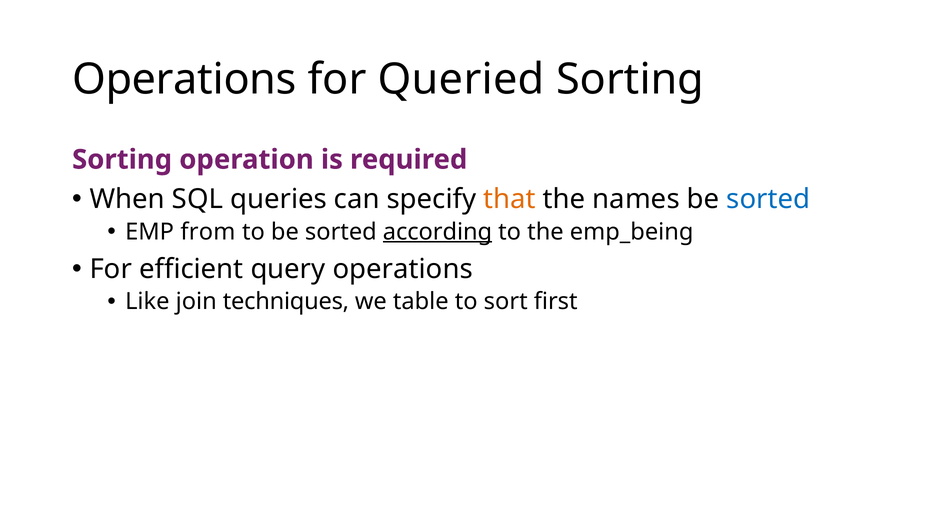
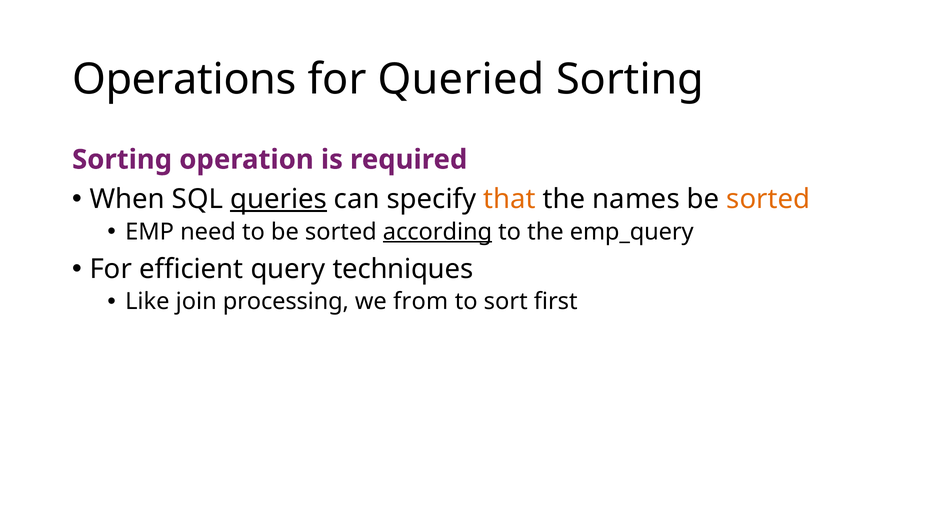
queries underline: none -> present
sorted at (768, 199) colour: blue -> orange
from: from -> need
emp_being: emp_being -> emp_query
query operations: operations -> techniques
techniques: techniques -> processing
table: table -> from
